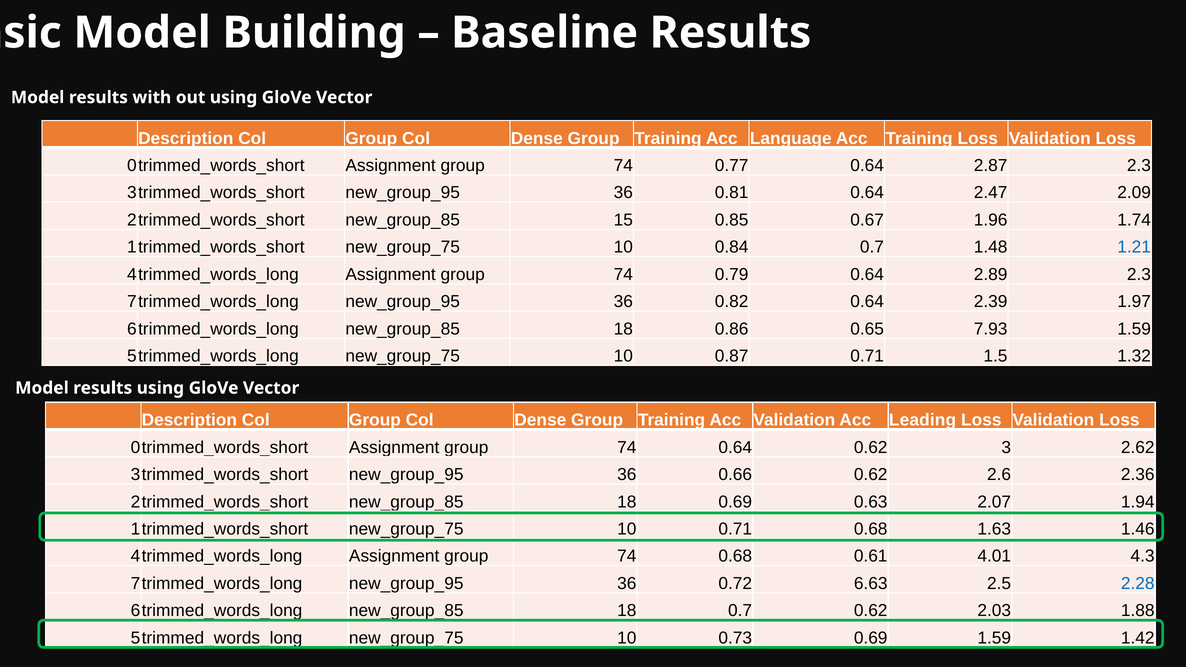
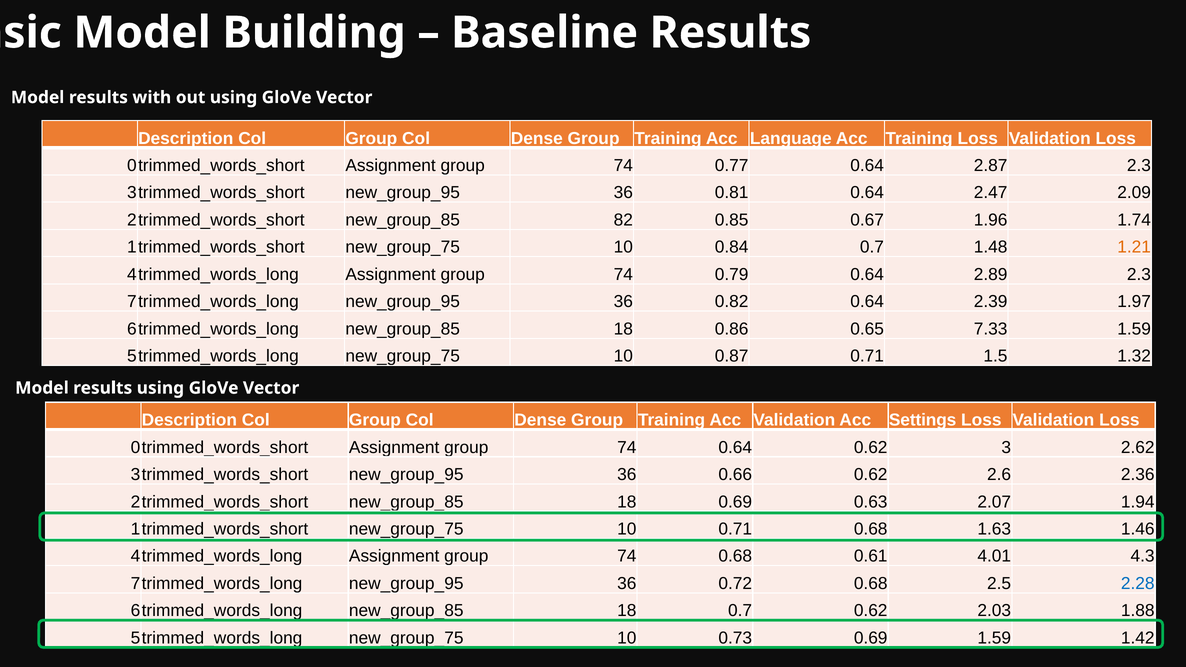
15: 15 -> 82
1.21 colour: blue -> orange
7.93: 7.93 -> 7.33
Leading: Leading -> Settings
0.72 6.63: 6.63 -> 0.68
